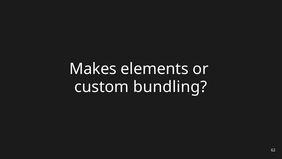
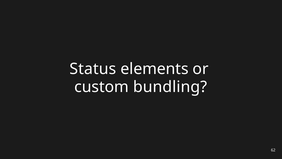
Makes: Makes -> Status
